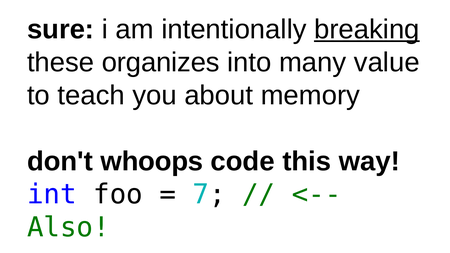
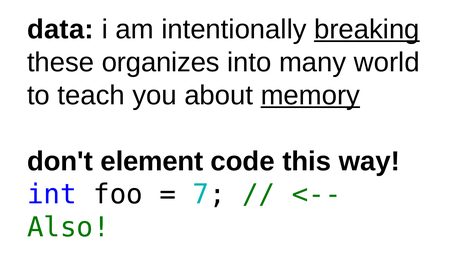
sure: sure -> data
value: value -> world
memory underline: none -> present
whoops: whoops -> element
